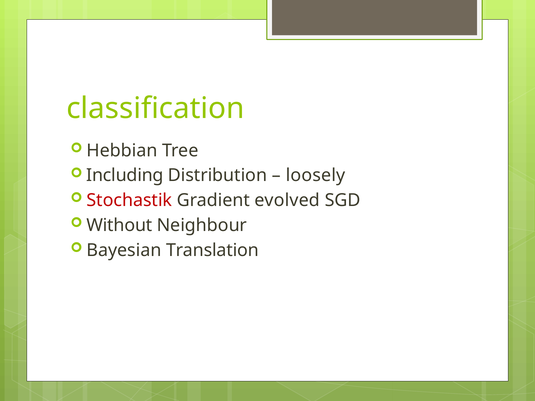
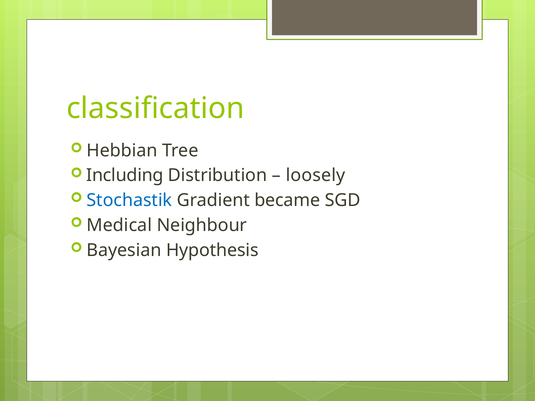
Stochastik colour: red -> blue
evolved: evolved -> became
Without: Without -> Medical
Translation: Translation -> Hypothesis
